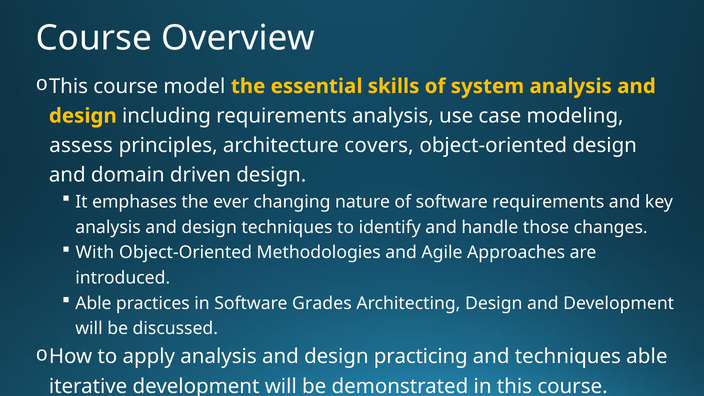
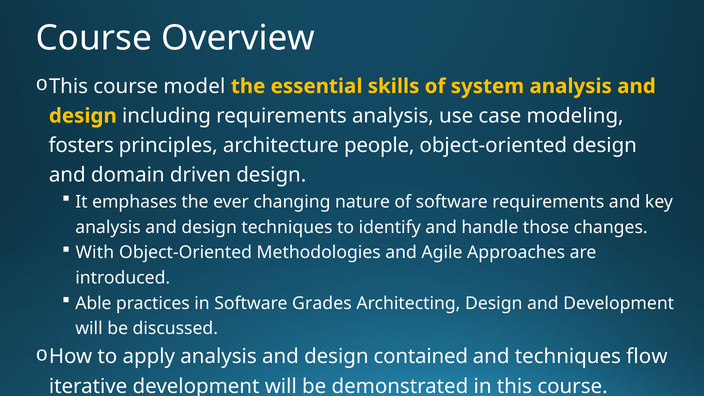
assess: assess -> fosters
covers: covers -> people
practicing: practicing -> contained
techniques able: able -> flow
